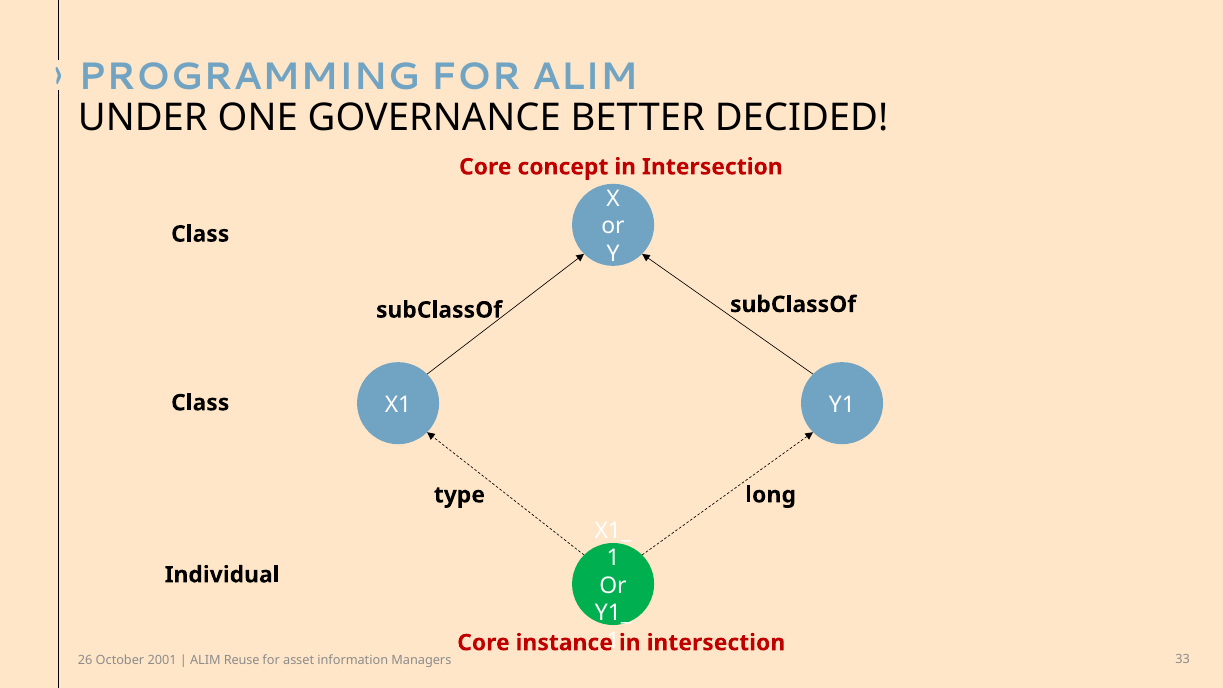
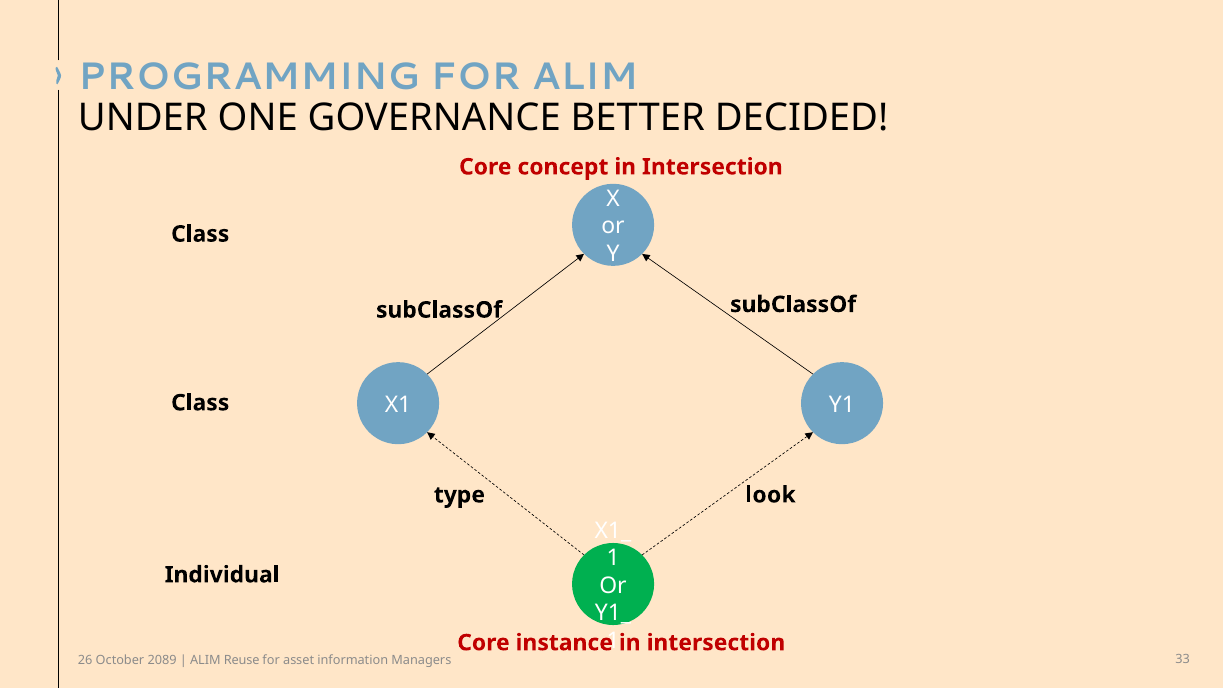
long: long -> look
2001: 2001 -> 2089
